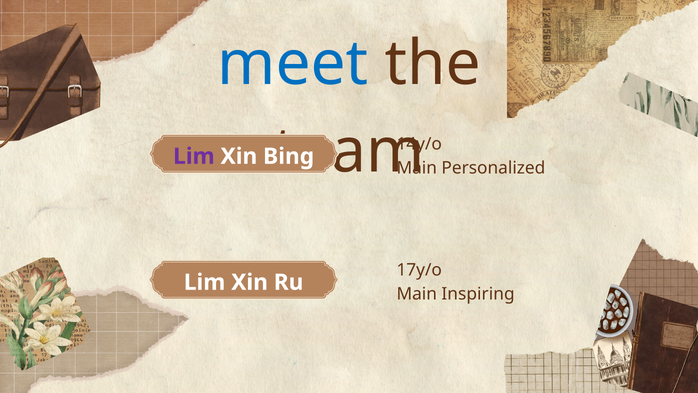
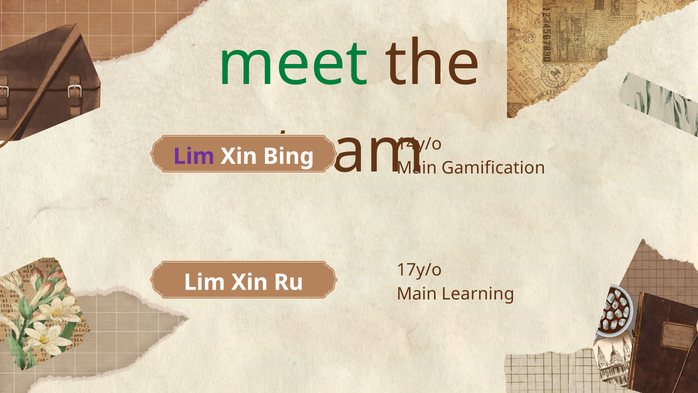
meet colour: blue -> green
Personalized: Personalized -> Gamification
Inspiring: Inspiring -> Learning
